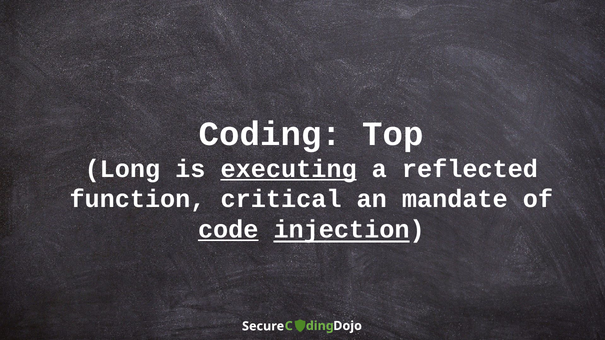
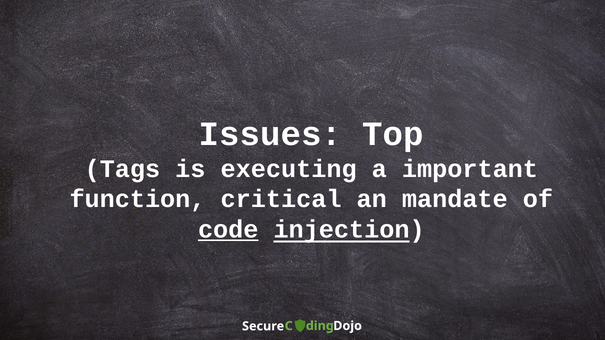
Coding: Coding -> Issues
Long: Long -> Tags
executing underline: present -> none
reflected: reflected -> important
